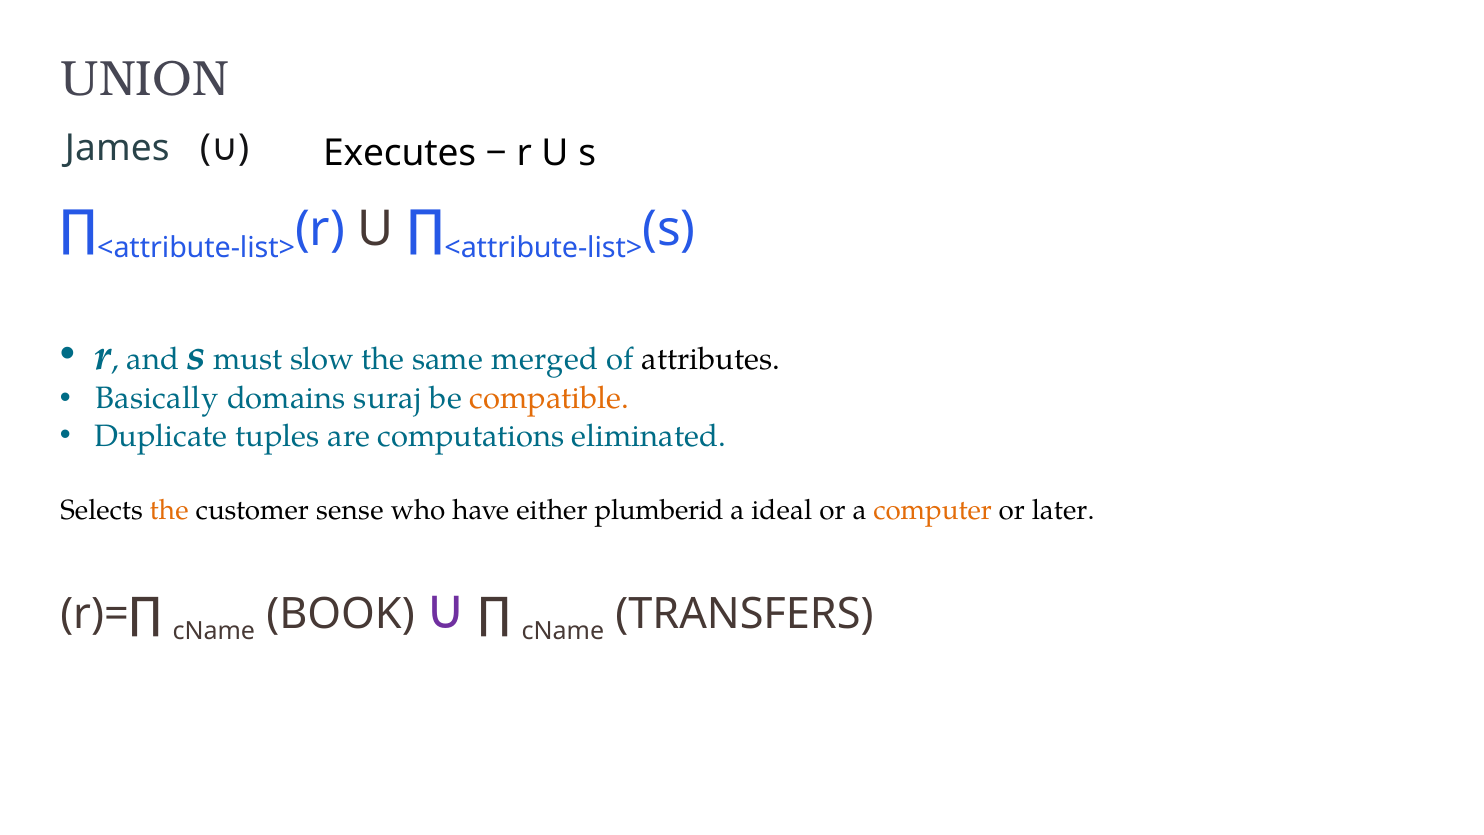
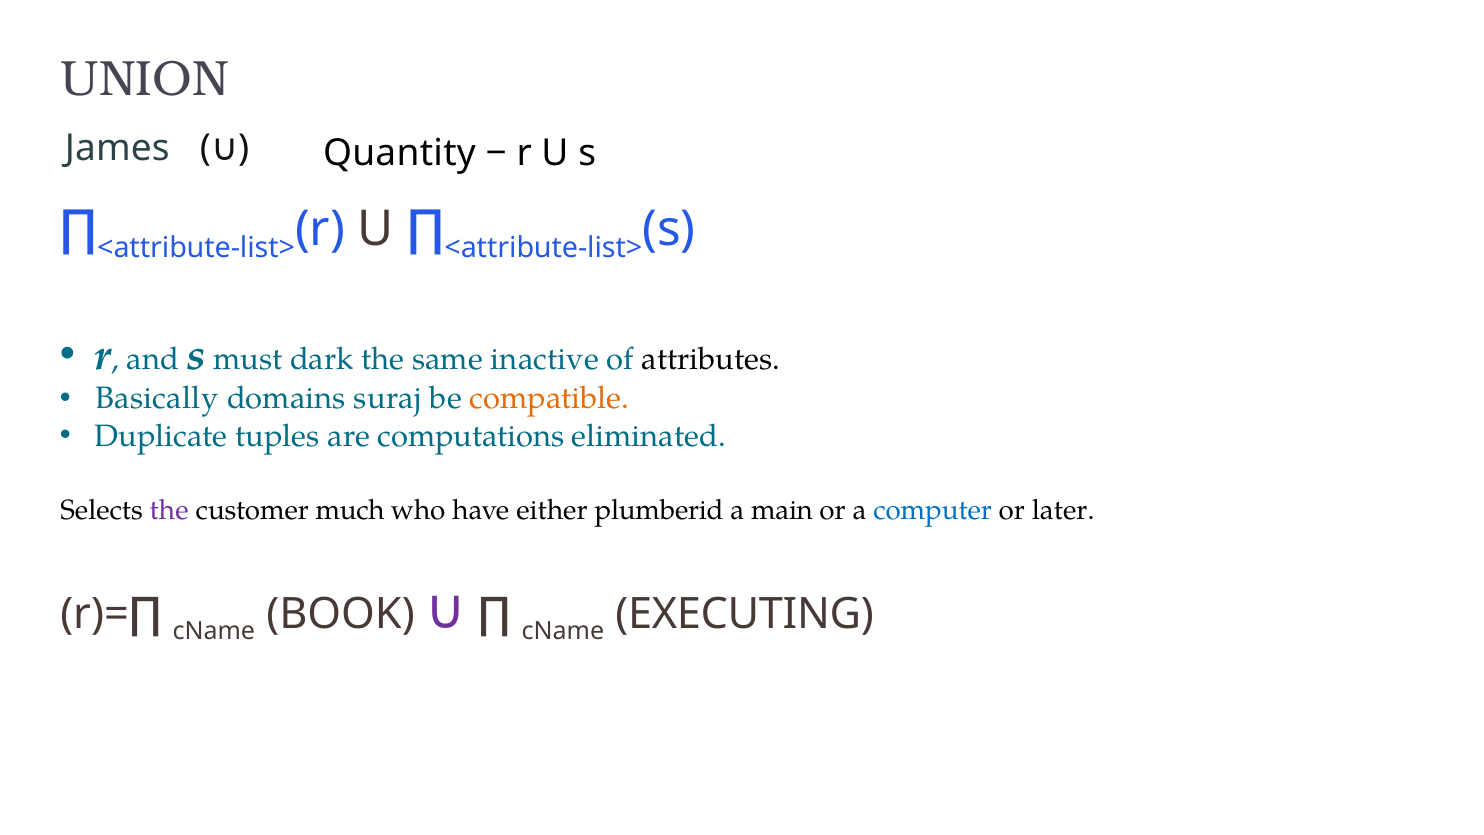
Executes: Executes -> Quantity
slow: slow -> dark
merged: merged -> inactive
the at (169, 510) colour: orange -> purple
sense: sense -> much
ideal: ideal -> main
computer colour: orange -> blue
TRANSFERS: TRANSFERS -> EXECUTING
